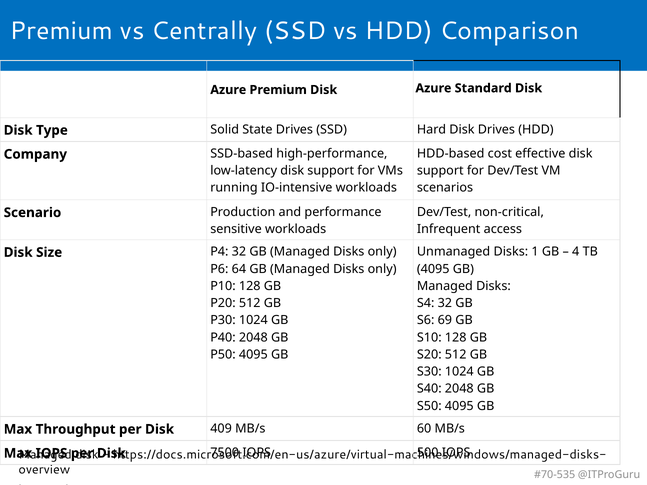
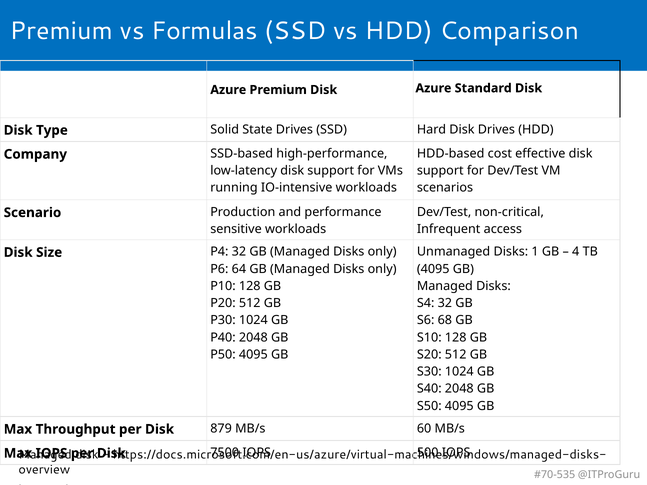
Centrally: Centrally -> Formulas
69: 69 -> 68
409: 409 -> 879
